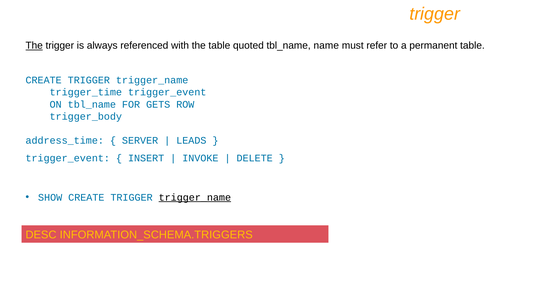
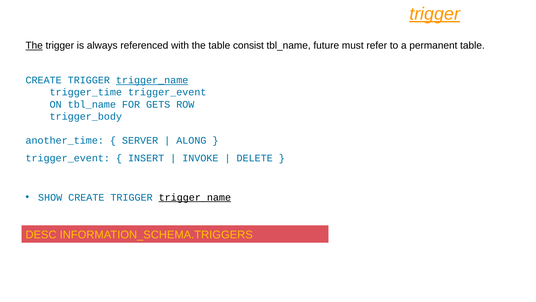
trigger at (435, 14) underline: none -> present
quoted: quoted -> consist
name: name -> future
trigger_name at (152, 80) underline: none -> present
address_time: address_time -> another_time
LEADS: LEADS -> ALONG
